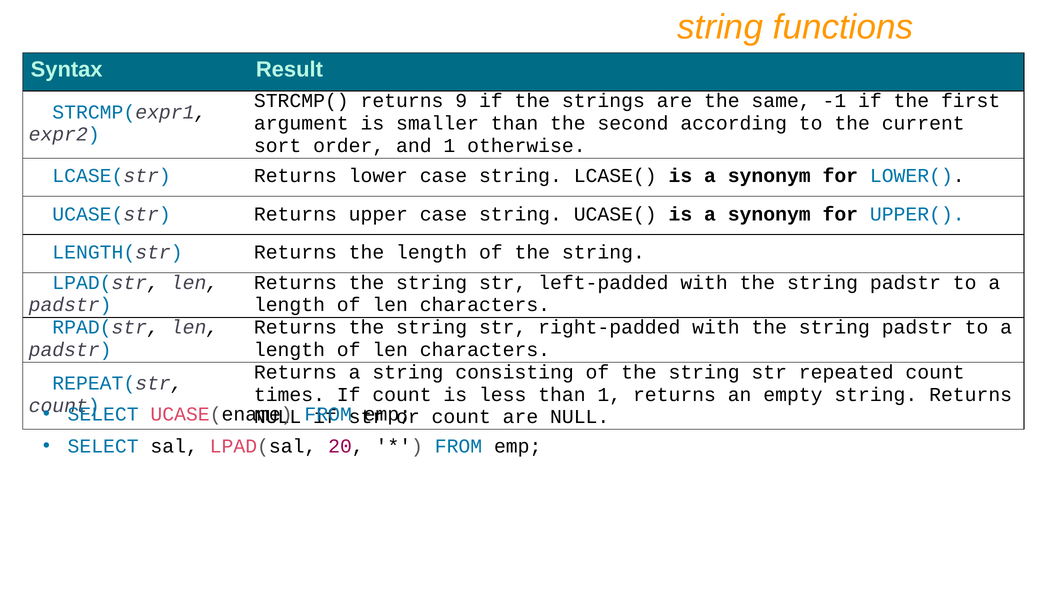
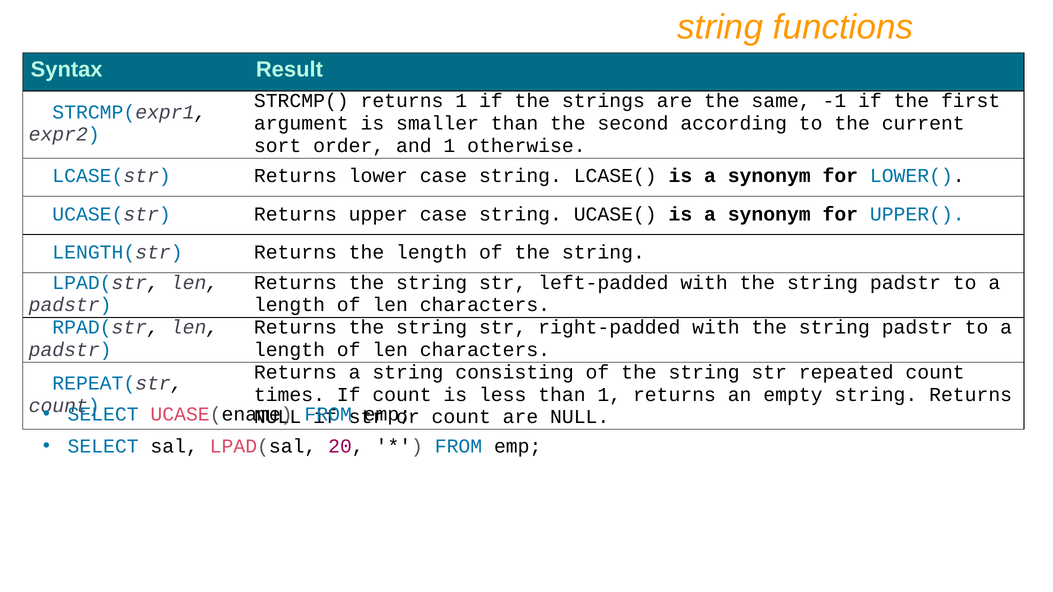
returns 9: 9 -> 1
